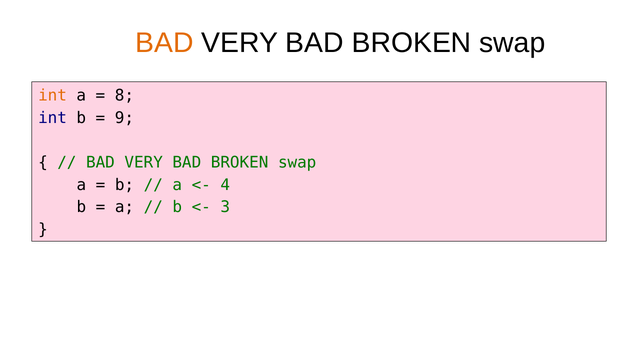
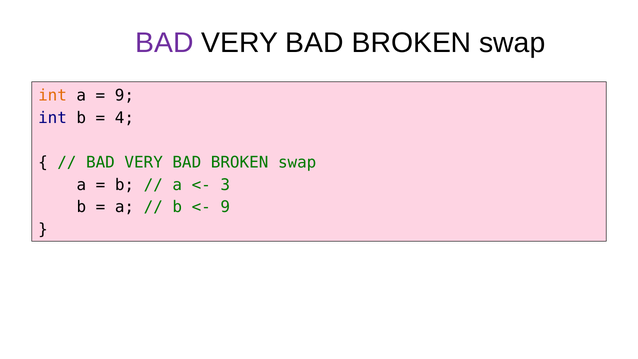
BAD at (164, 43) colour: orange -> purple
8 at (124, 95): 8 -> 9
9: 9 -> 4
4: 4 -> 3
3 at (225, 207): 3 -> 9
